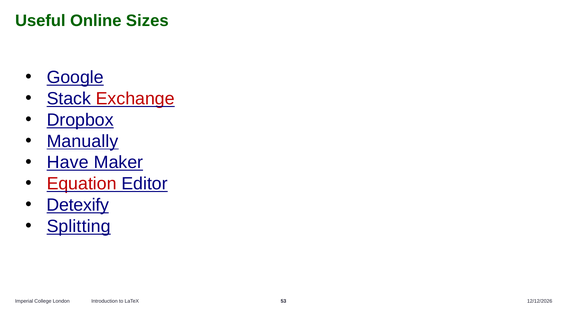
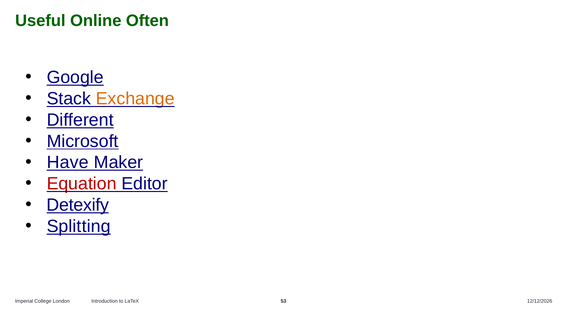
Sizes: Sizes -> Often
Exchange colour: red -> orange
Dropbox: Dropbox -> Different
Manually: Manually -> Microsoft
